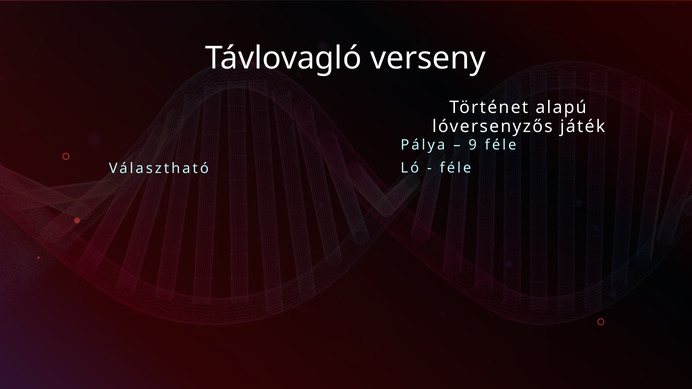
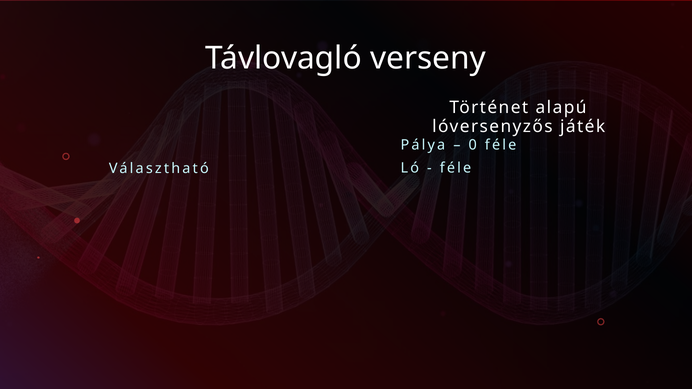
9: 9 -> 0
